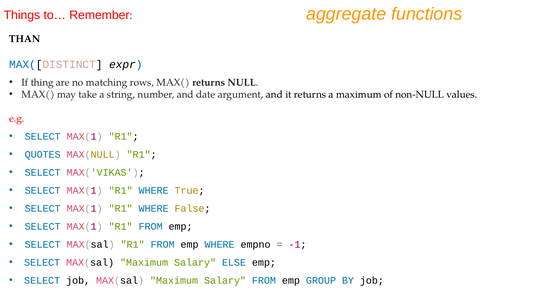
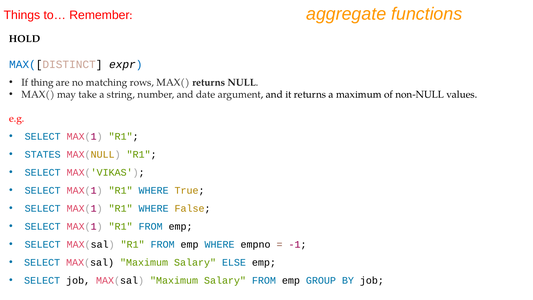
THAN: THAN -> HOLD
QUOTES: QUOTES -> STATES
